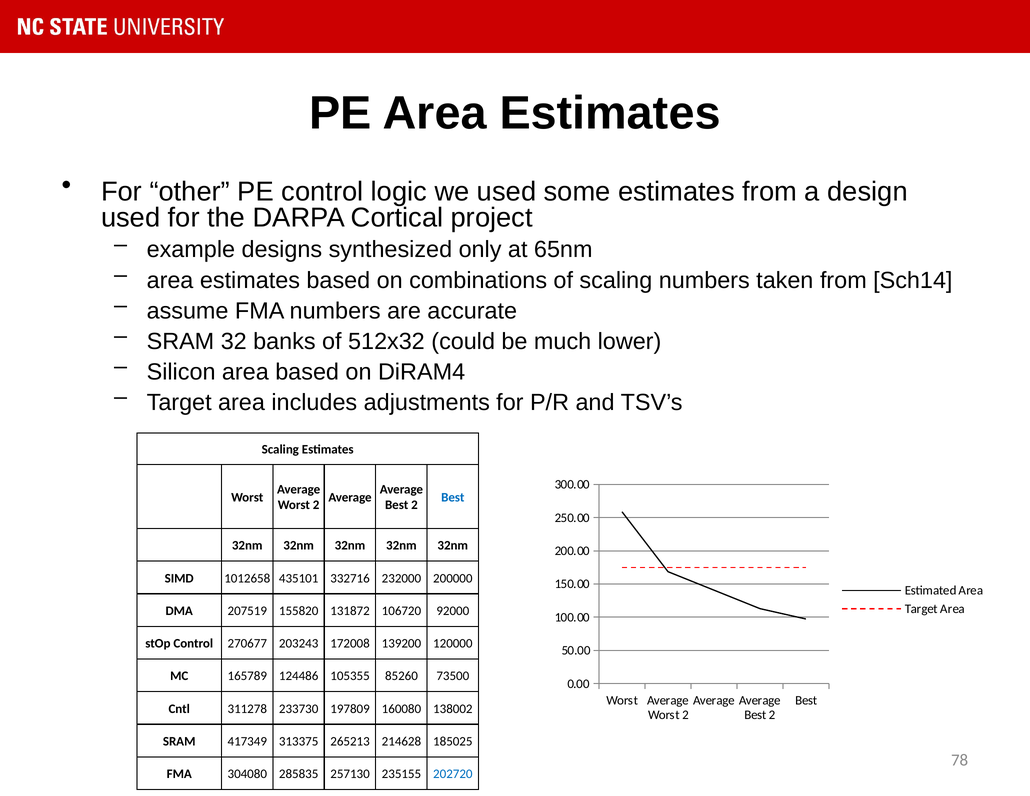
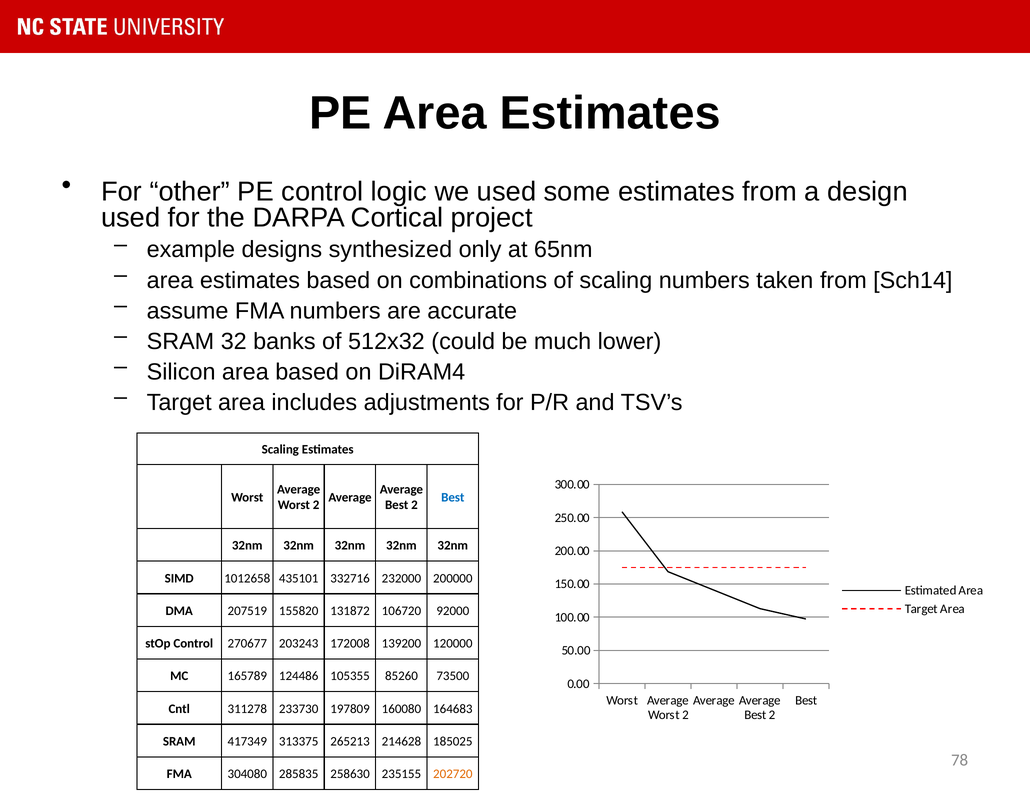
138002: 138002 -> 164683
257130: 257130 -> 258630
202720 colour: blue -> orange
